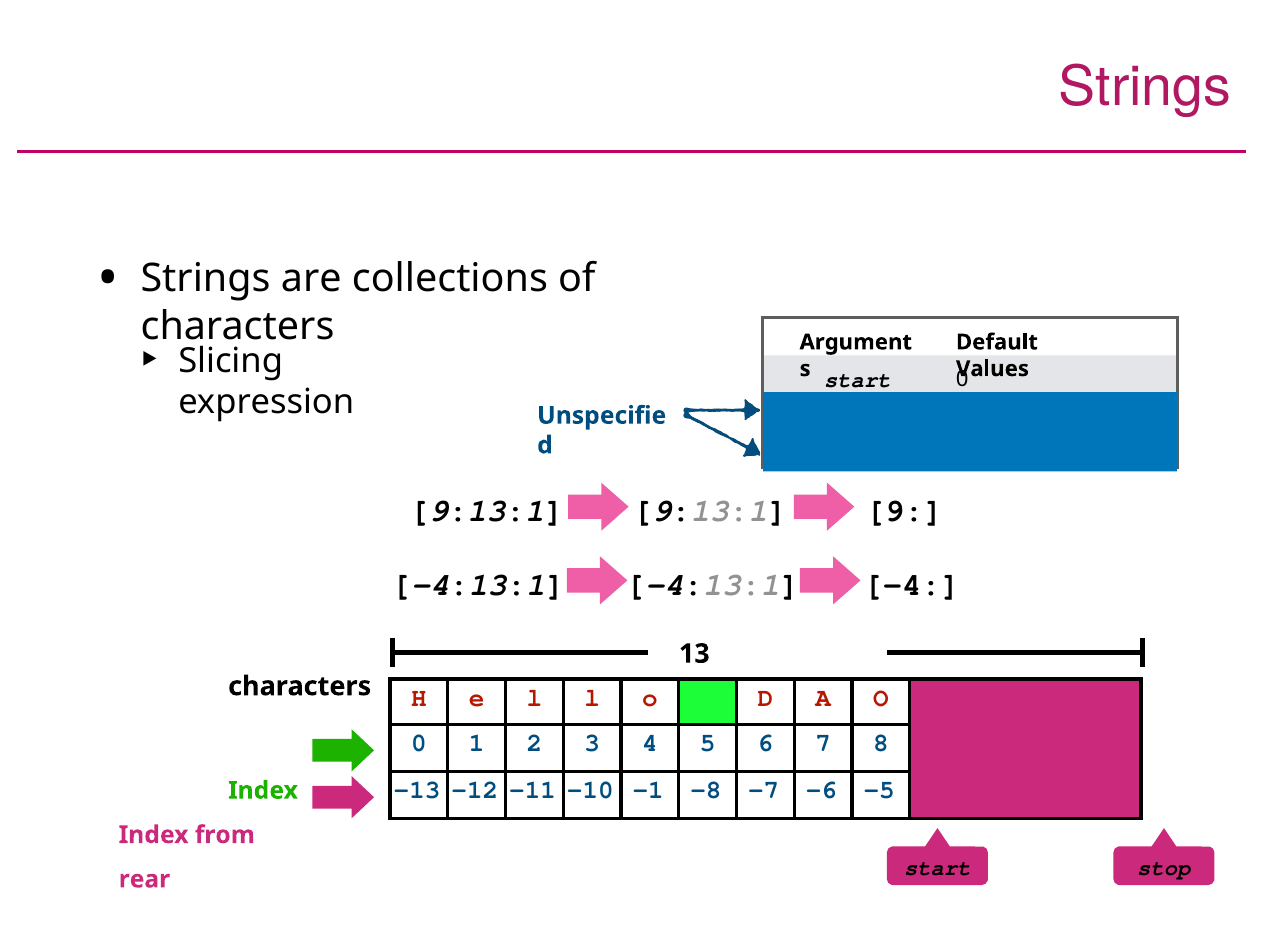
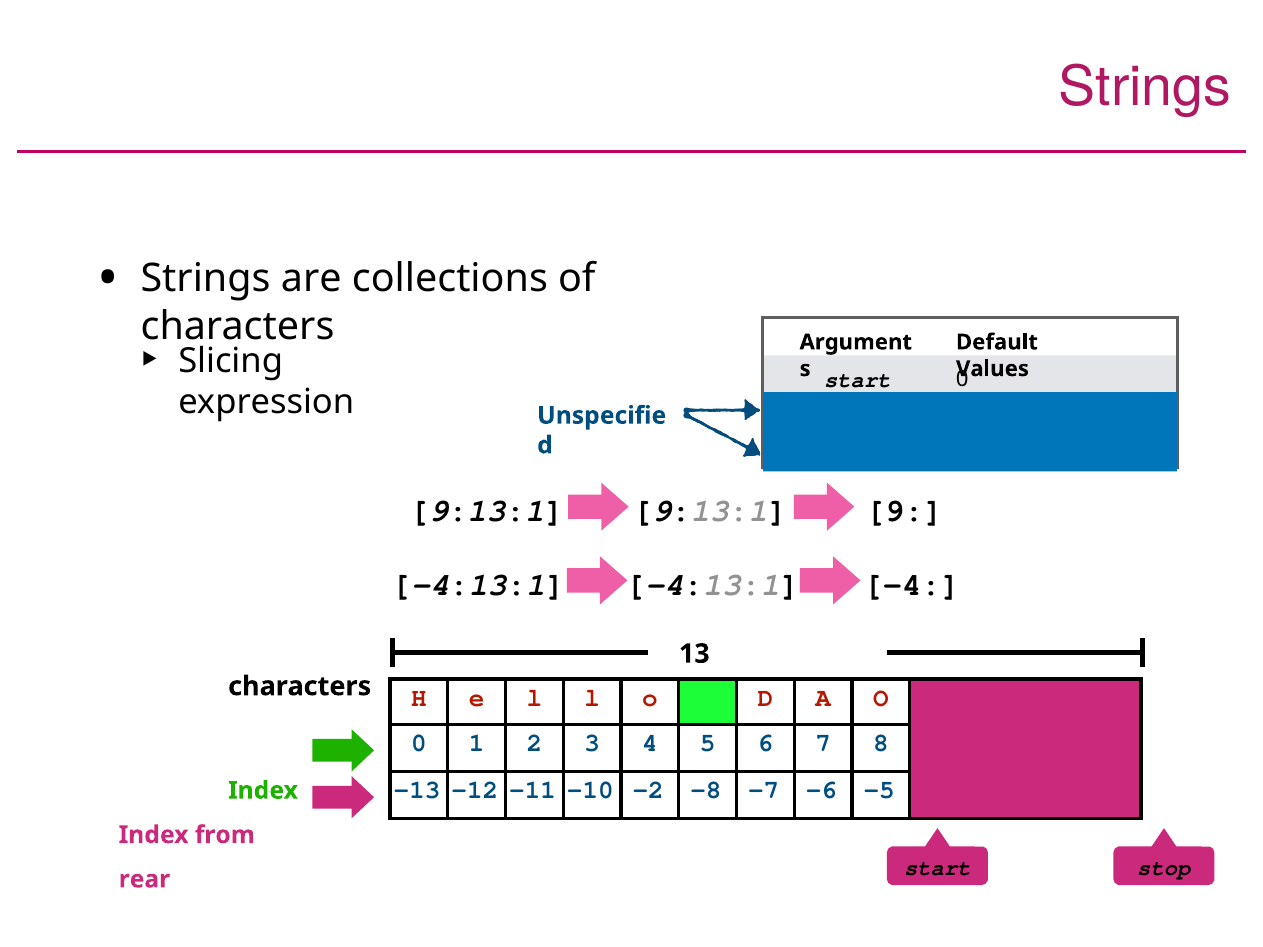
-10 -1: -1 -> -2
